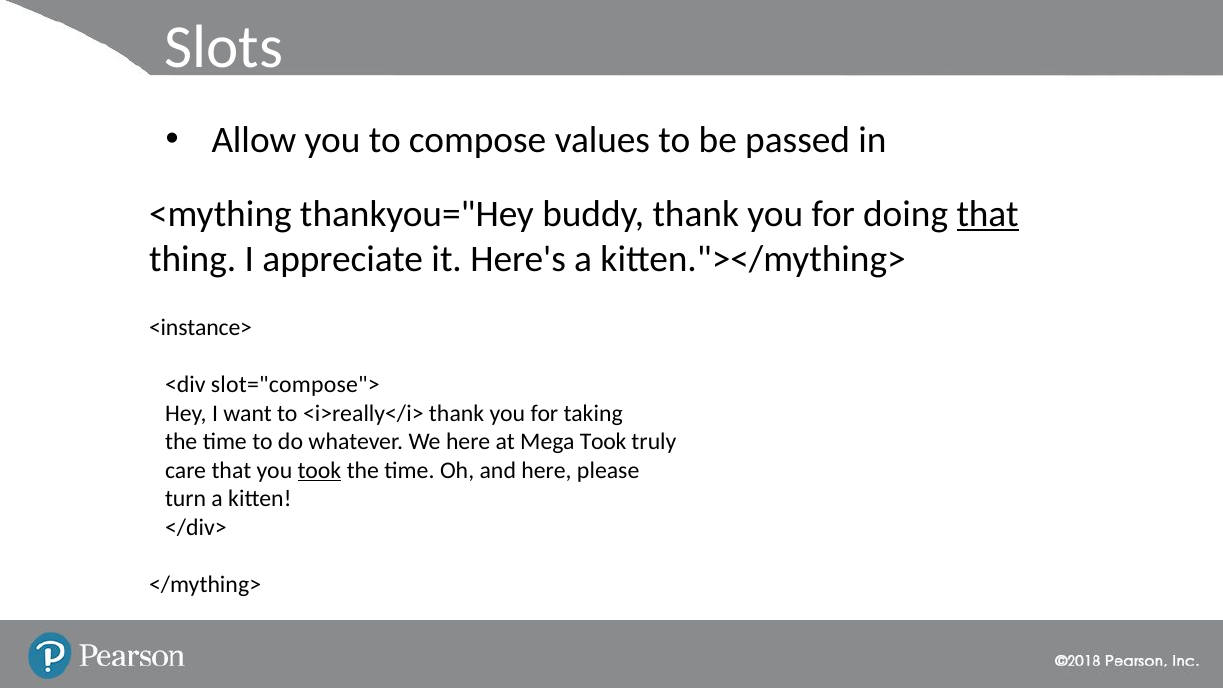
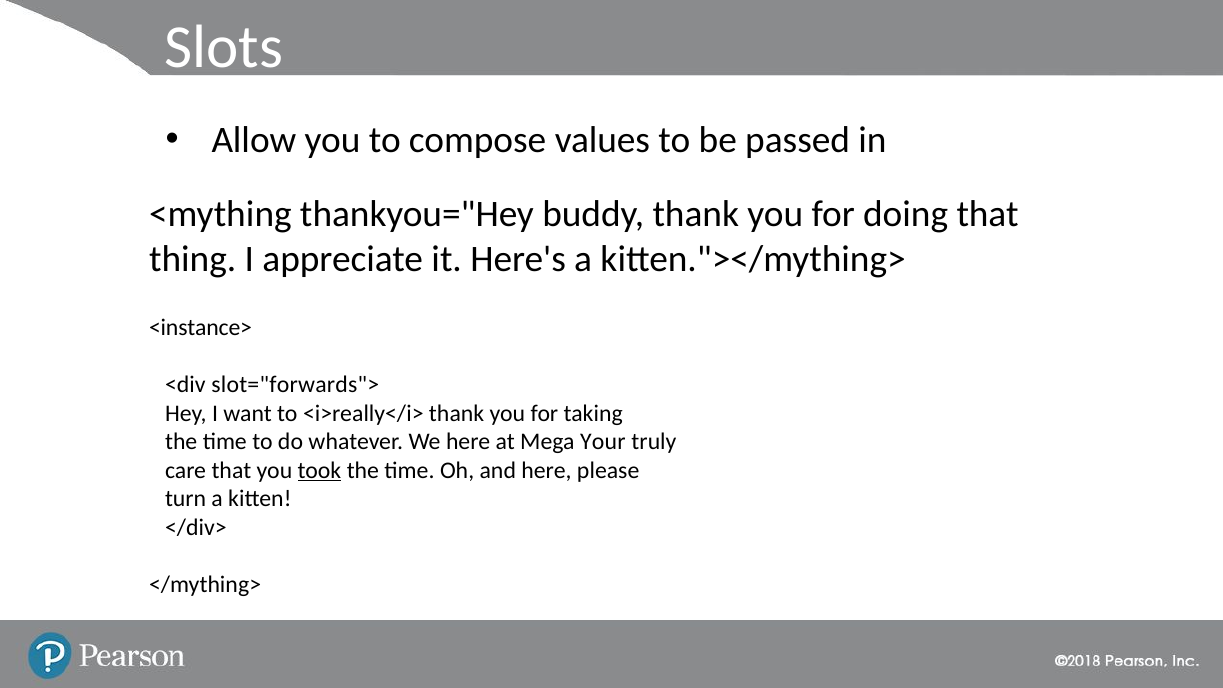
that at (988, 214) underline: present -> none
slot="compose">: slot="compose"> -> slot="forwards">
Mega Took: Took -> Your
